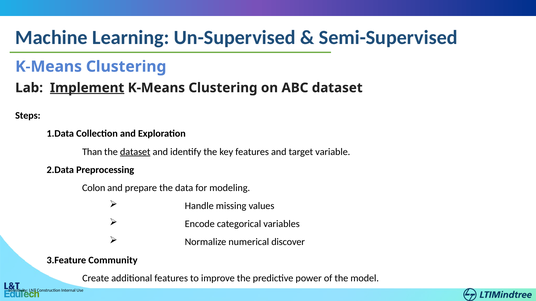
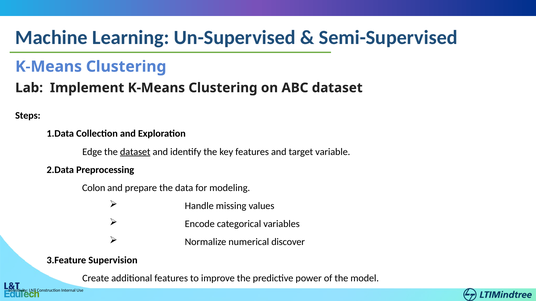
Implement underline: present -> none
Than: Than -> Edge
Community: Community -> Supervision
